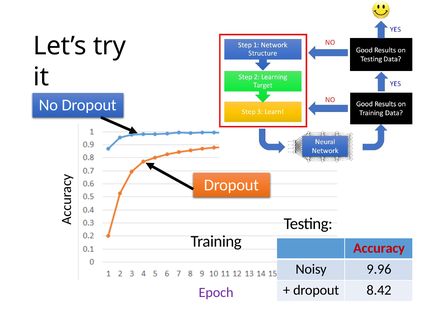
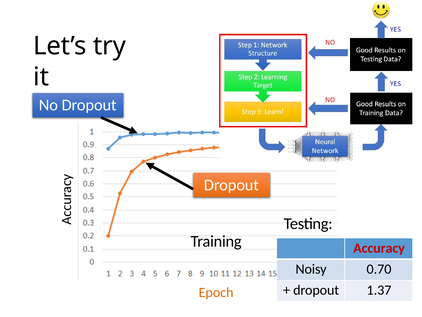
9.96: 9.96 -> 0.70
8.42: 8.42 -> 1.37
Epoch colour: purple -> orange
